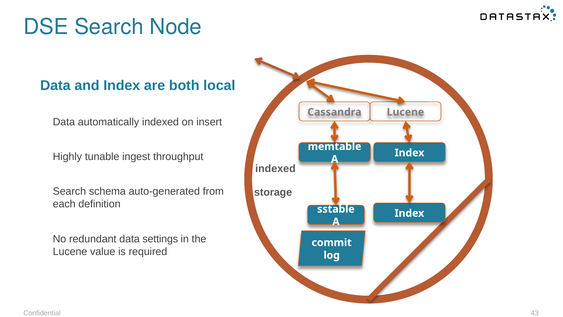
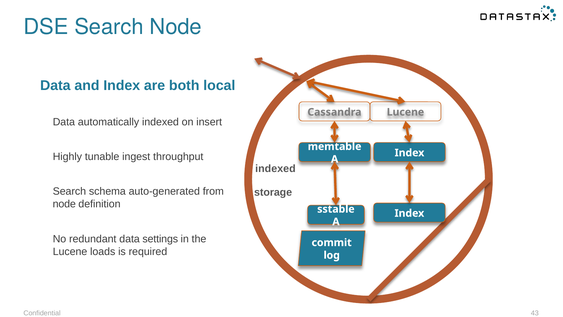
each at (64, 204): each -> node
value: value -> loads
